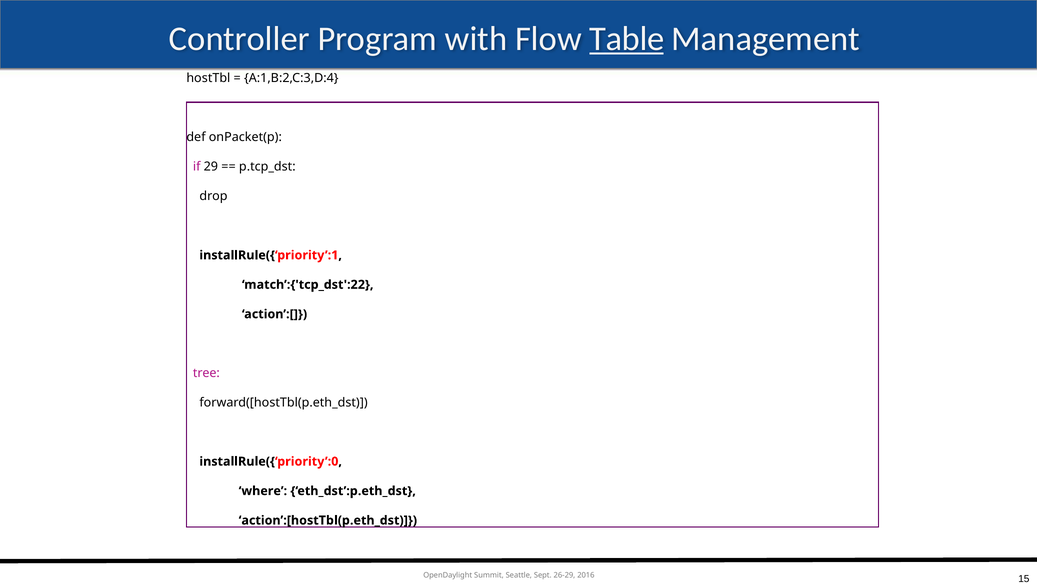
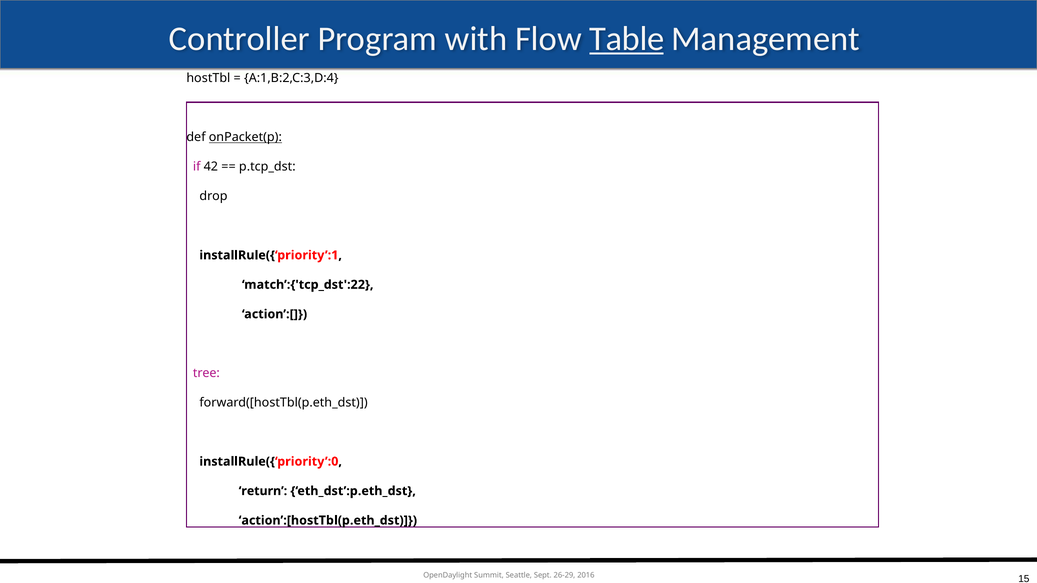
onPacket(p underline: none -> present
29: 29 -> 42
where: where -> return
